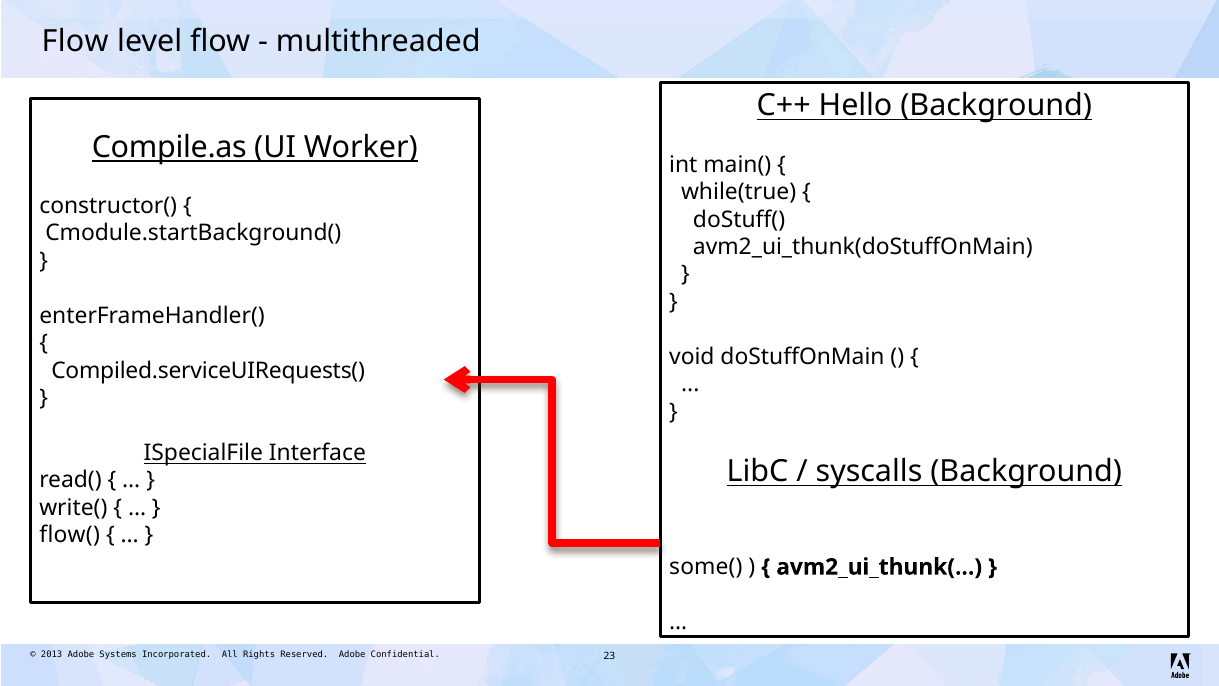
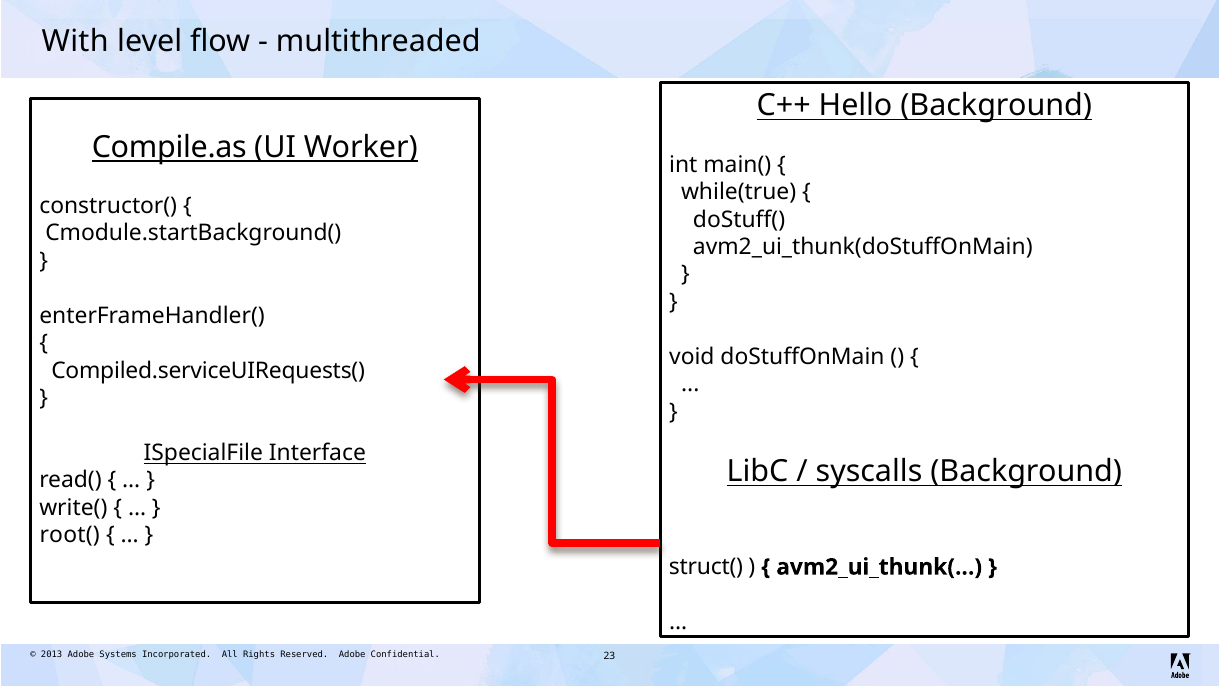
Flow at (75, 41): Flow -> With
flow(: flow( -> root(
some(: some( -> struct(
